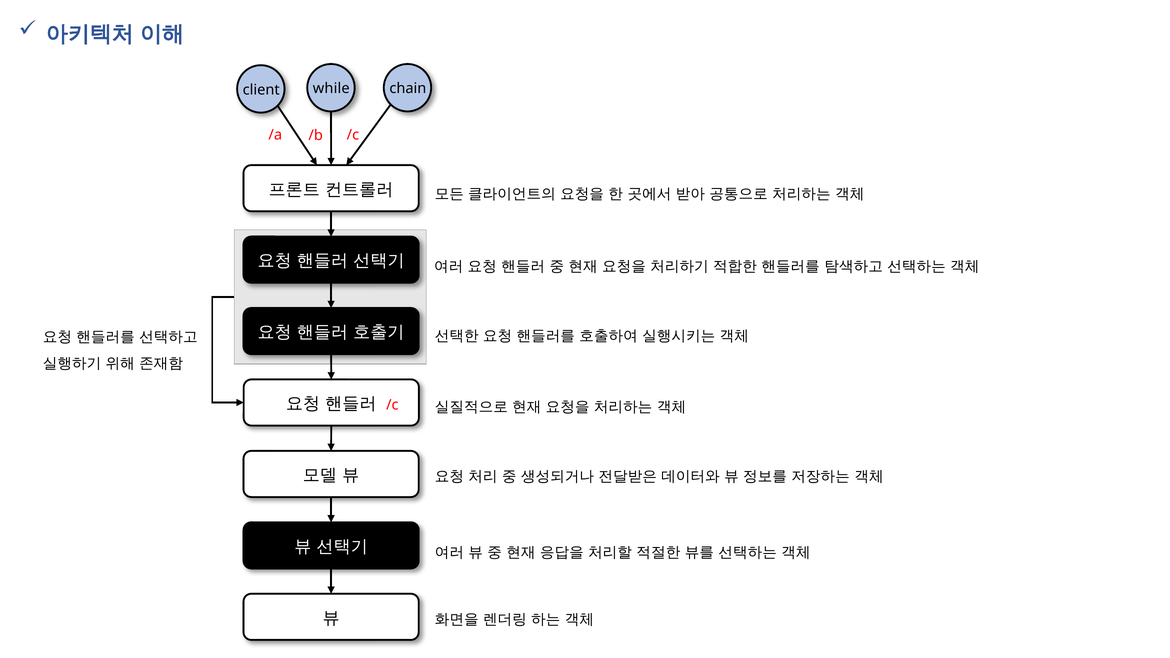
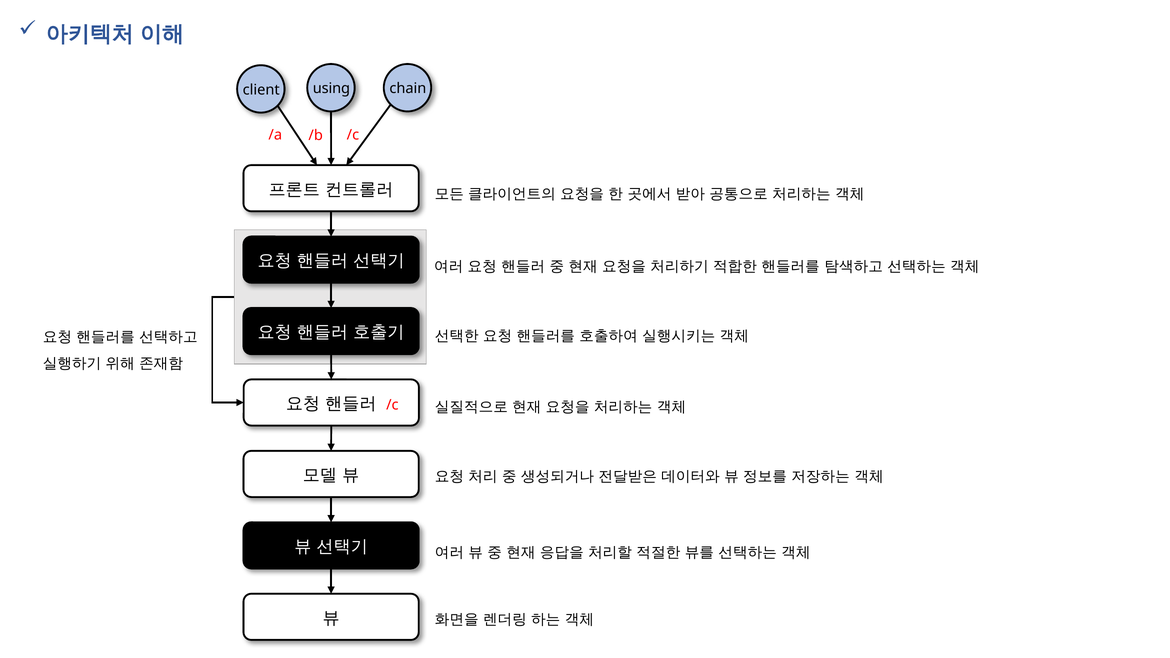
while: while -> using
